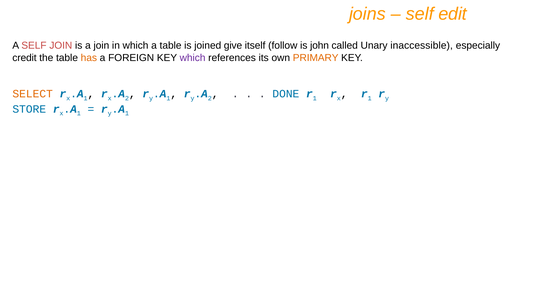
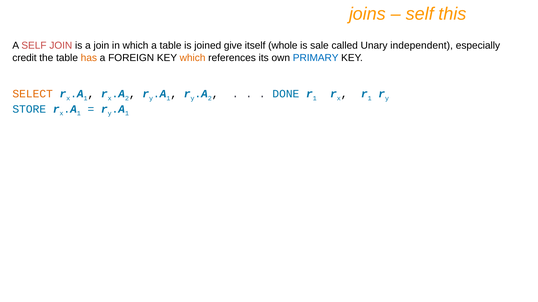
edit: edit -> this
follow: follow -> whole
john: john -> sale
inaccessible: inaccessible -> independent
which at (193, 58) colour: purple -> orange
PRIMARY colour: orange -> blue
